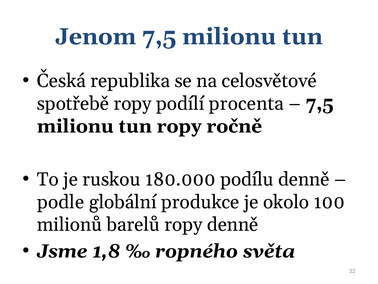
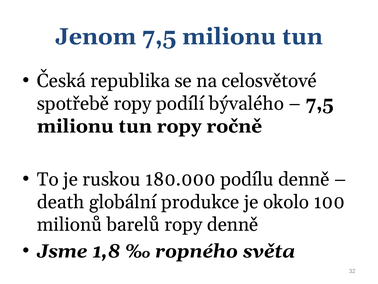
procenta: procenta -> bývalého
podle: podle -> death
